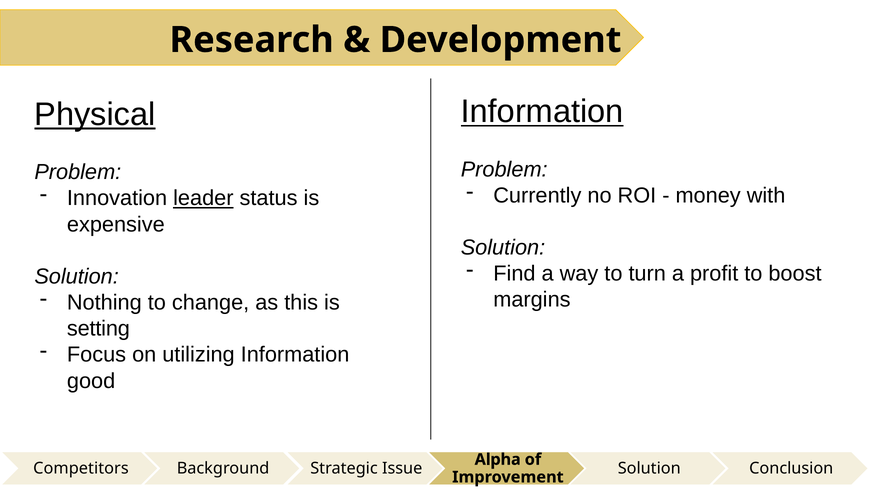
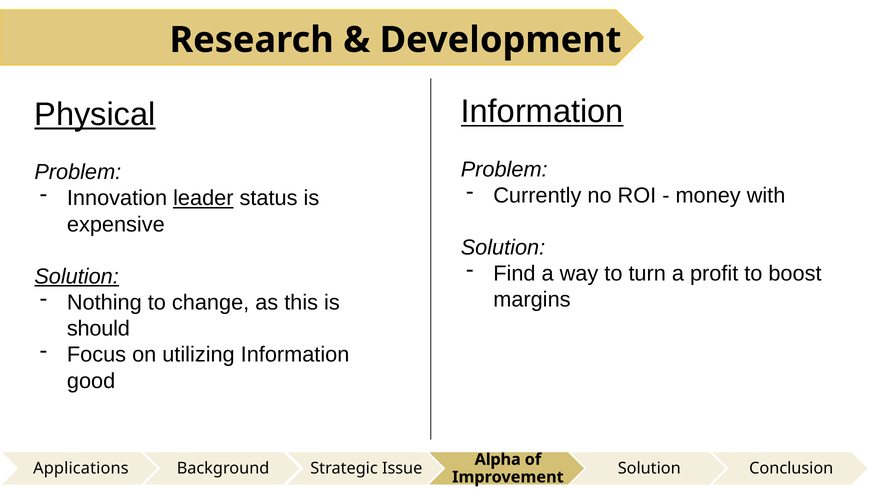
Solution at (77, 276) underline: none -> present
setting: setting -> should
Competitors: Competitors -> Applications
